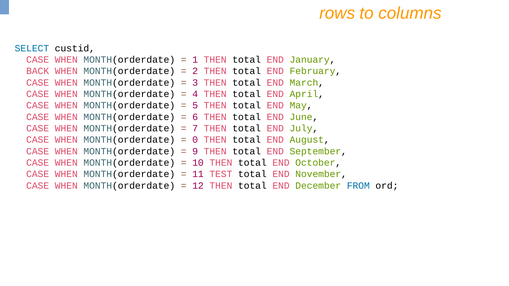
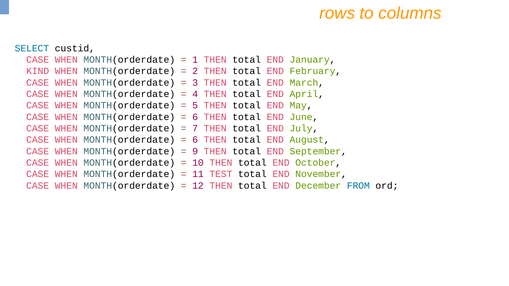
BACK: BACK -> KIND
0 at (195, 140): 0 -> 6
